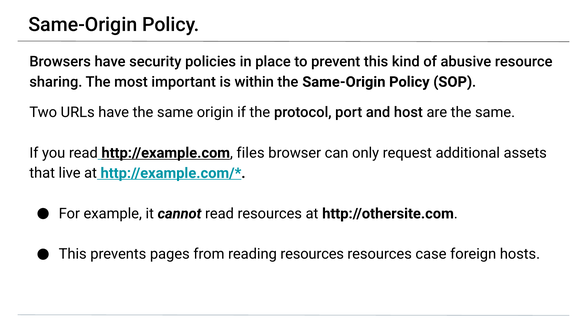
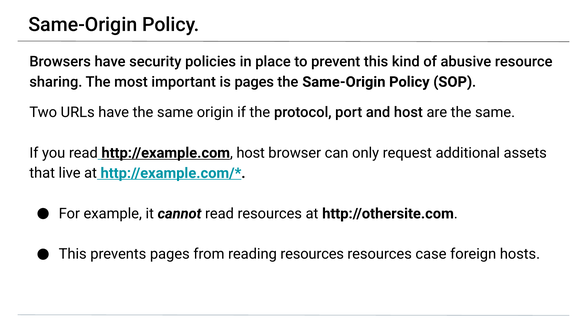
is within: within -> pages
http://example.com files: files -> host
